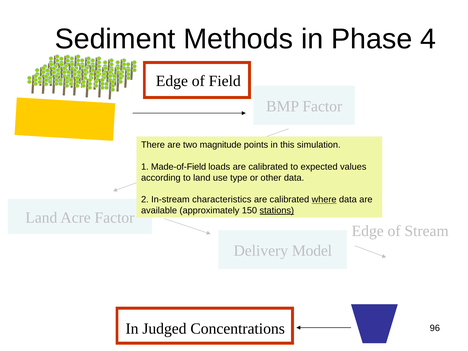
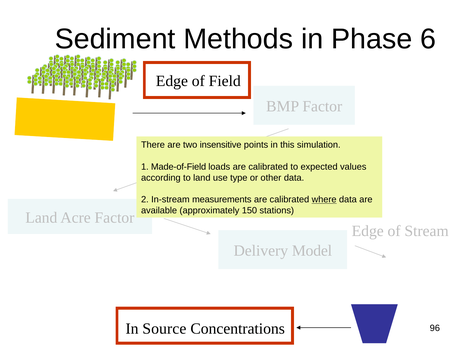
4: 4 -> 6
magnitude: magnitude -> insensitive
characteristics: characteristics -> measurements
stations underline: present -> none
Judged: Judged -> Source
